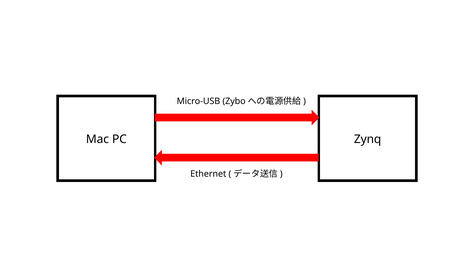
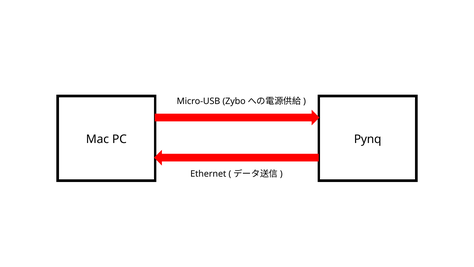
Zynq: Zynq -> Pynq
